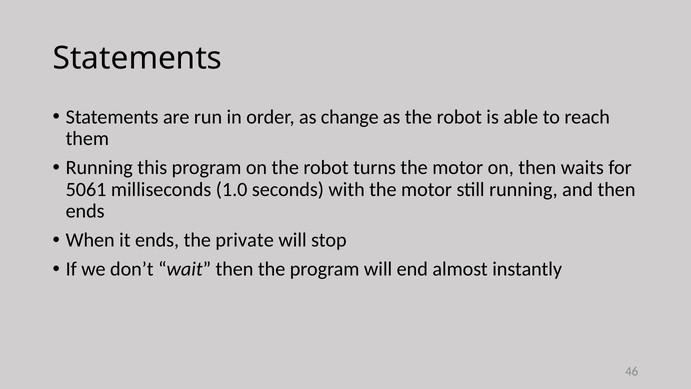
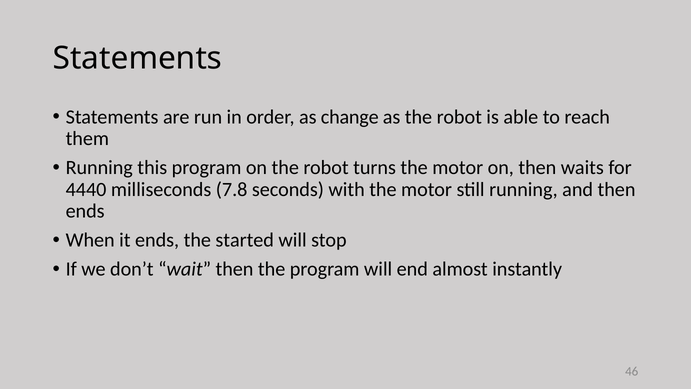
5061: 5061 -> 4440
1.0: 1.0 -> 7.8
private: private -> started
